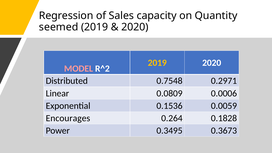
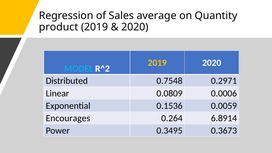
capacity: capacity -> average
seemed: seemed -> product
MODEL colour: pink -> light blue
0.1828: 0.1828 -> 6.8914
